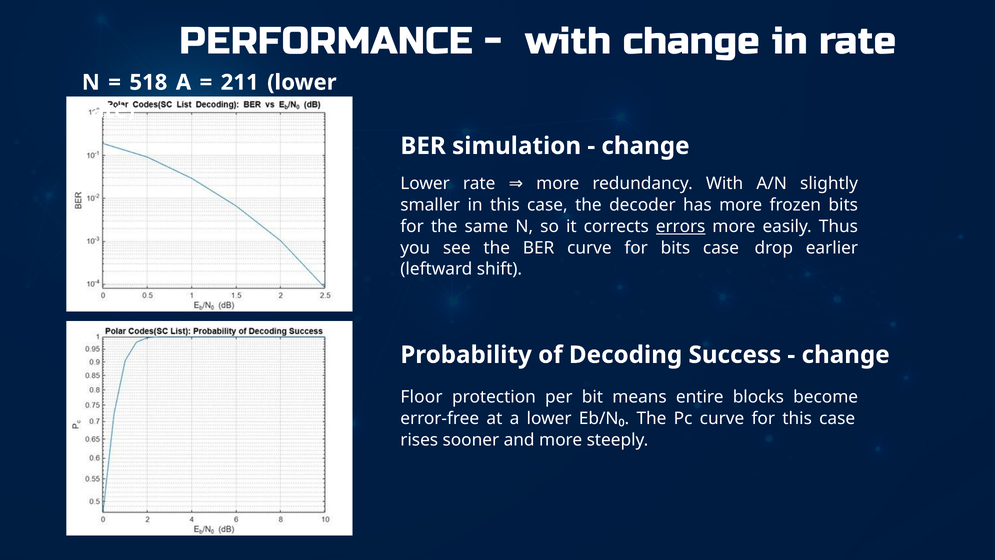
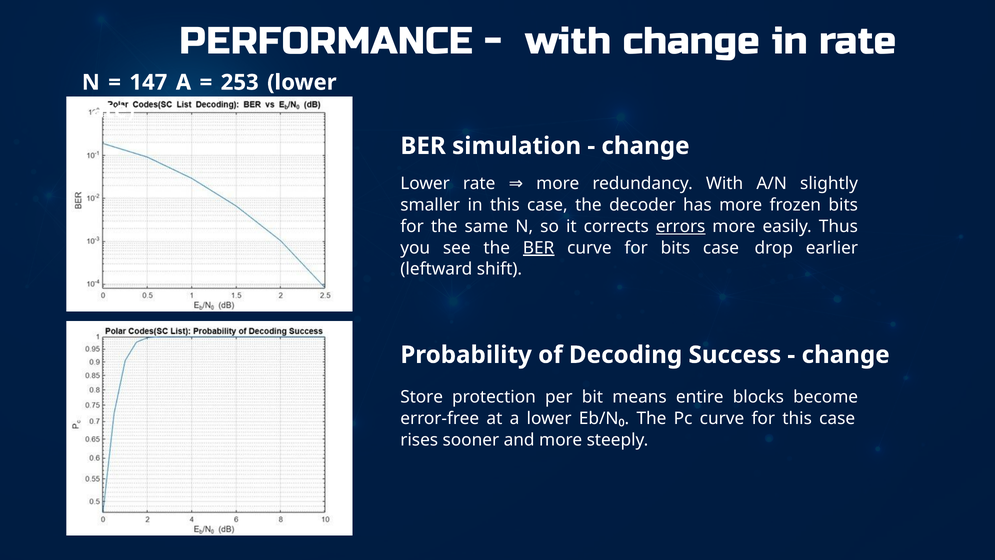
518: 518 -> 147
211: 211 -> 253
BER at (539, 248) underline: none -> present
Floor: Floor -> Store
